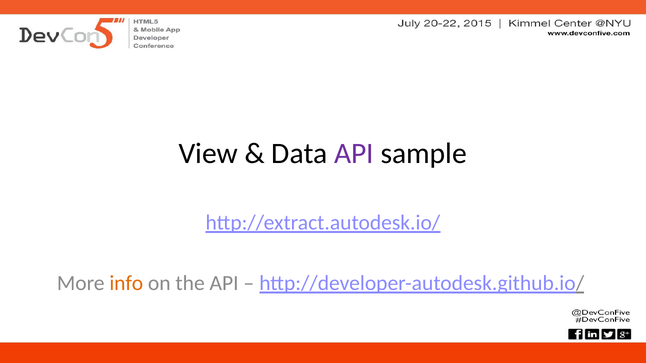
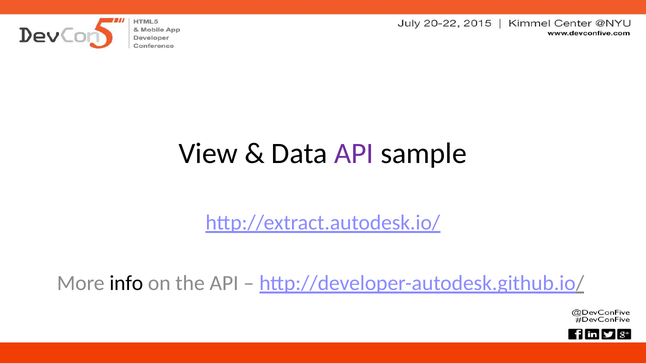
info colour: orange -> black
